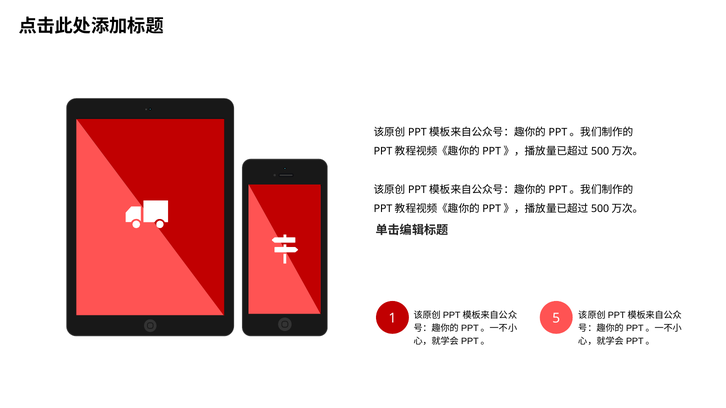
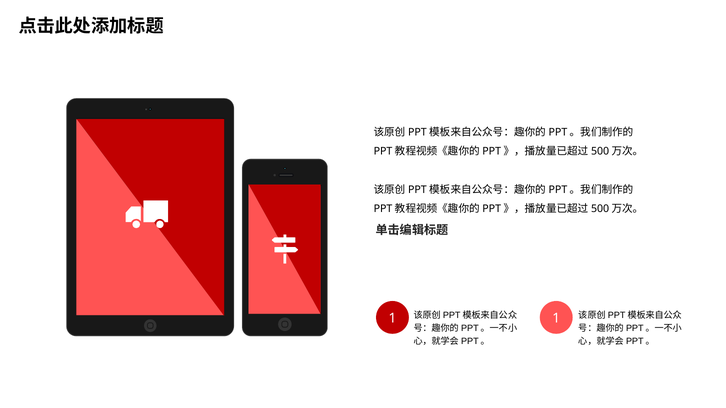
1 5: 5 -> 1
